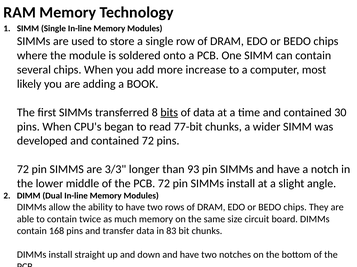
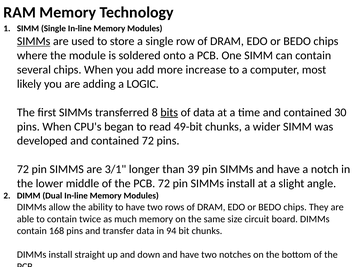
SIMMs at (34, 41) underline: none -> present
BOOK: BOOK -> LOGIC
77-bit: 77-bit -> 49-bit
3/3: 3/3 -> 3/1
93: 93 -> 39
83: 83 -> 94
